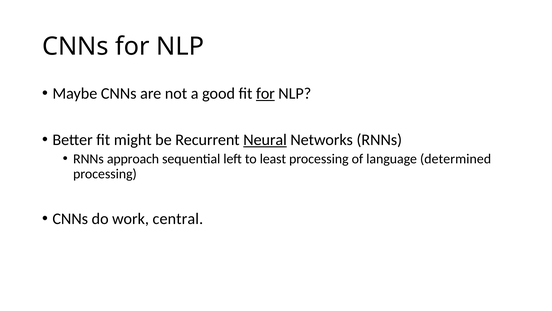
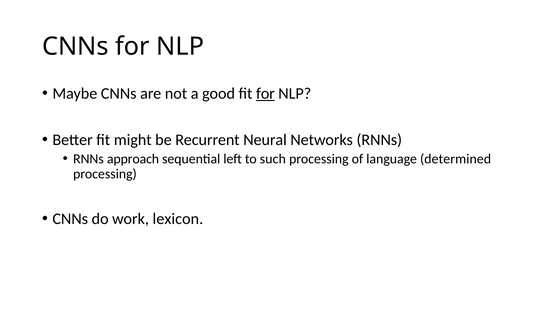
Neural underline: present -> none
least: least -> such
central: central -> lexicon
